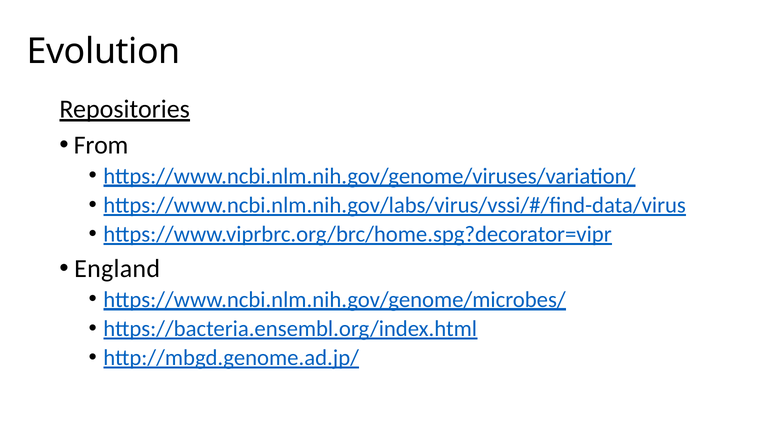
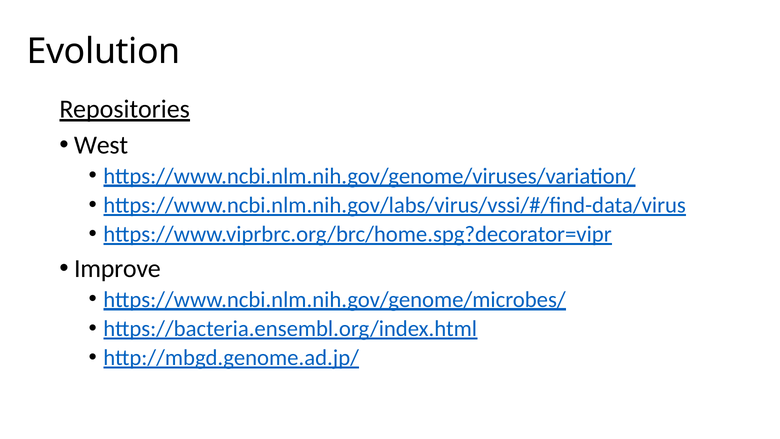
From: From -> West
England: England -> Improve
